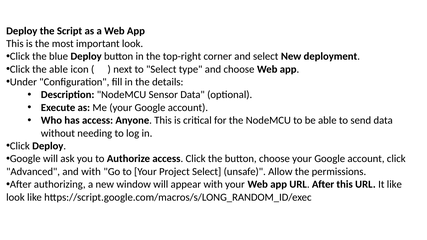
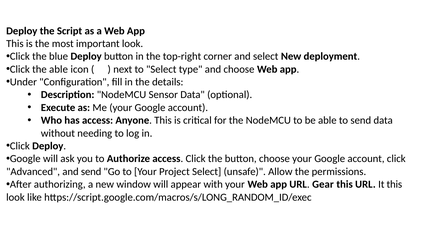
and with: with -> send
URL After: After -> Gear
It like: like -> this
